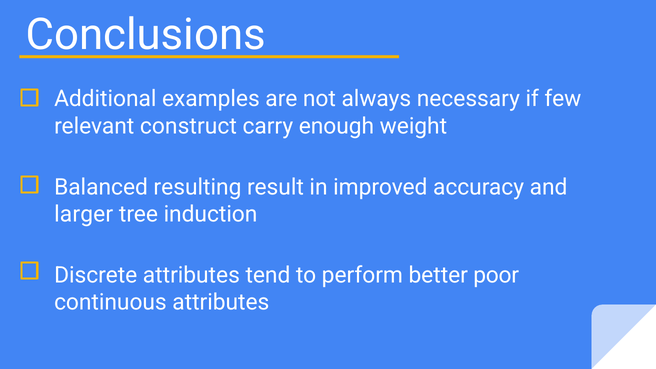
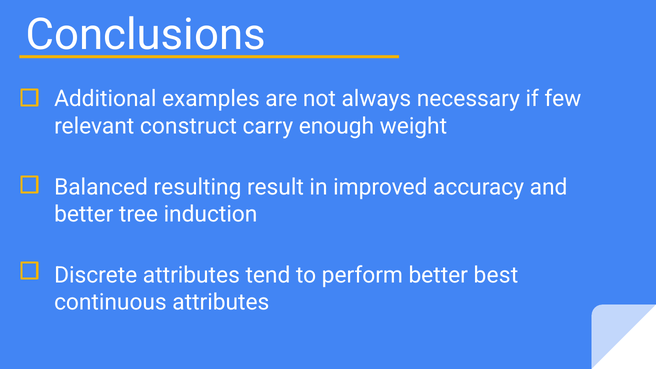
larger at (84, 214): larger -> better
poor: poor -> best
